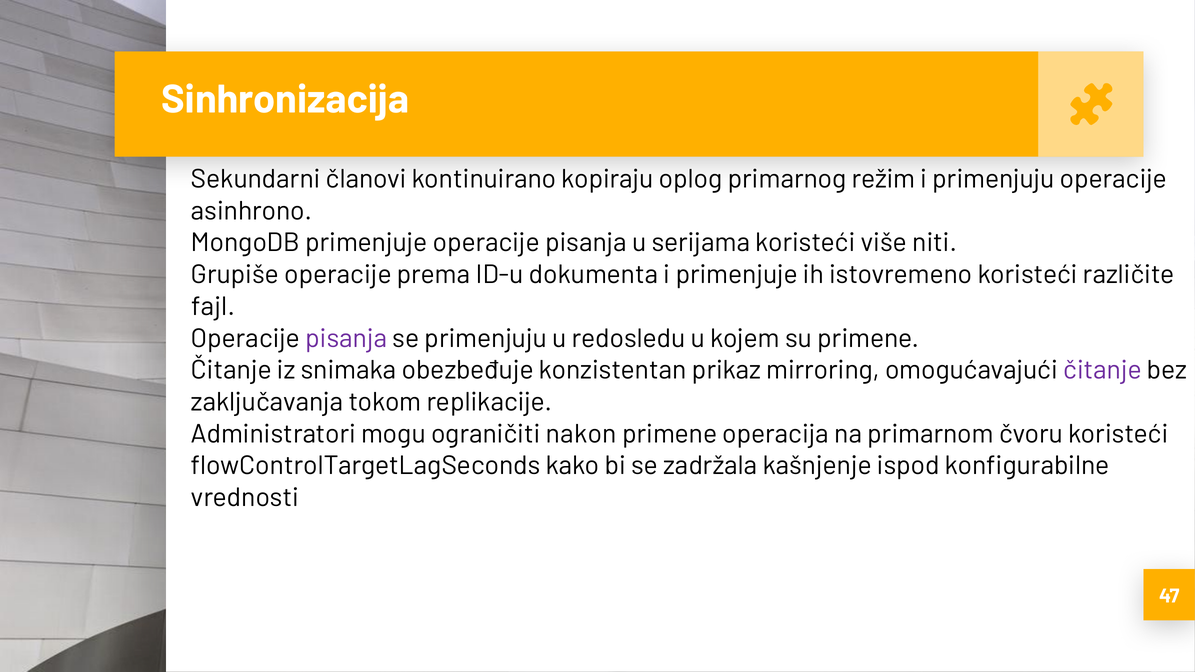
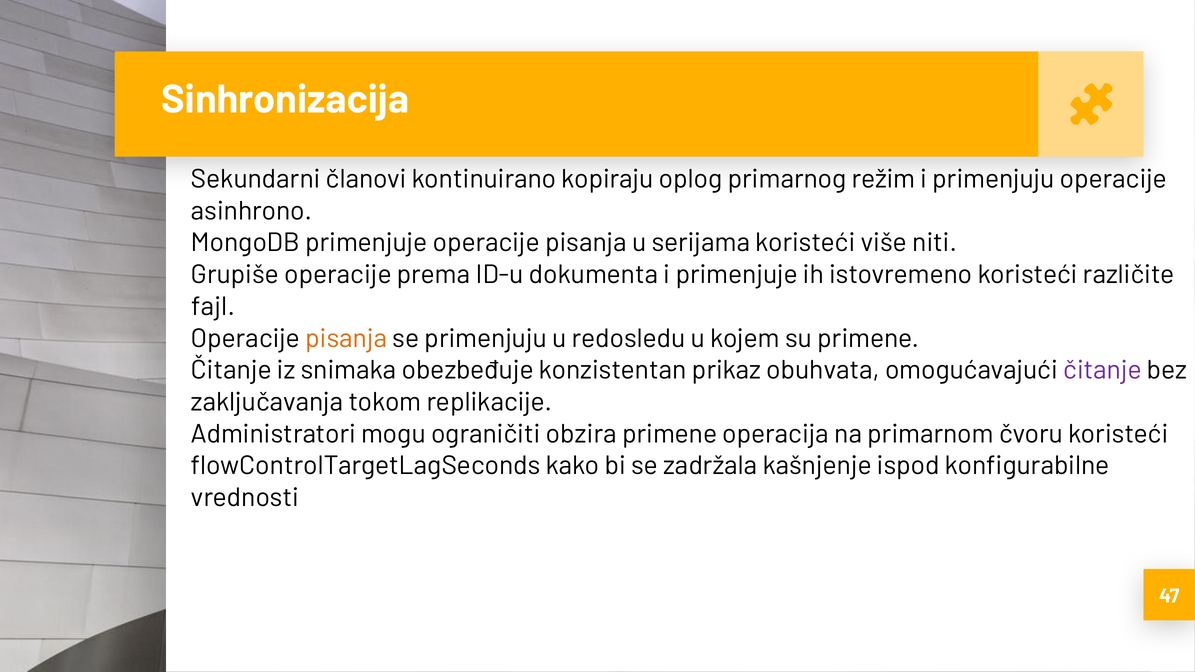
pisanja at (346, 338) colour: purple -> orange
mirroring: mirroring -> obuhvata
nakon: nakon -> obzira
